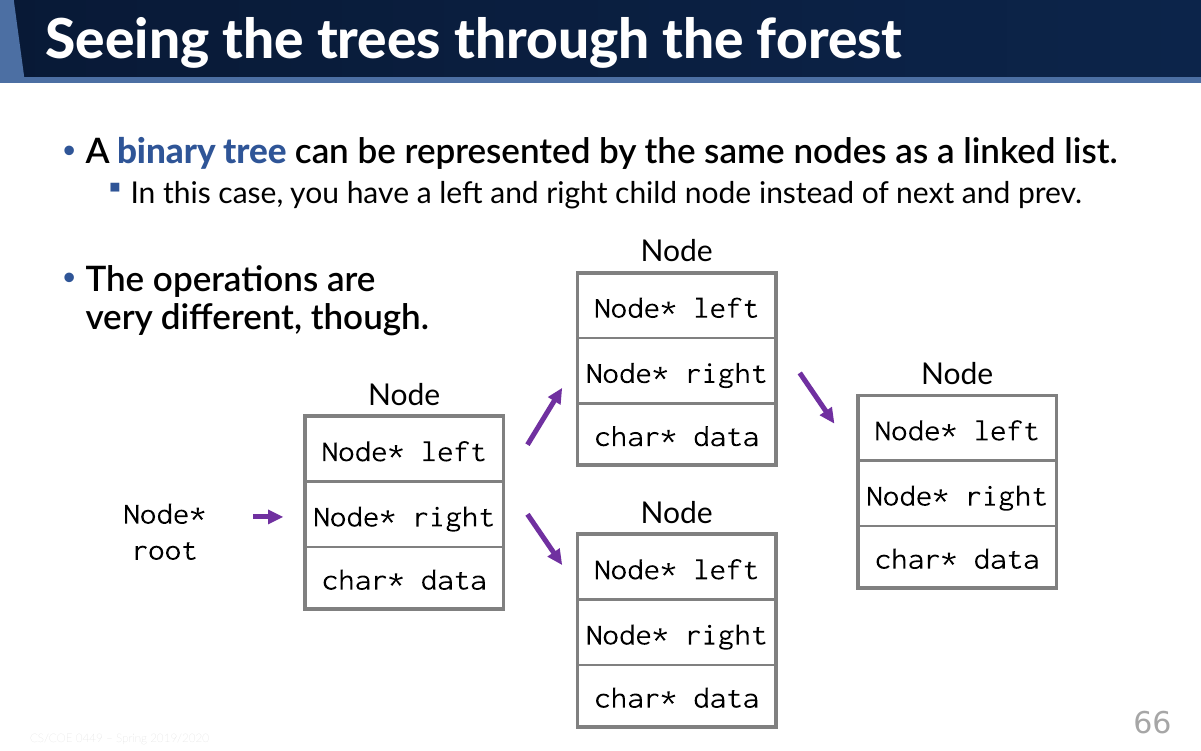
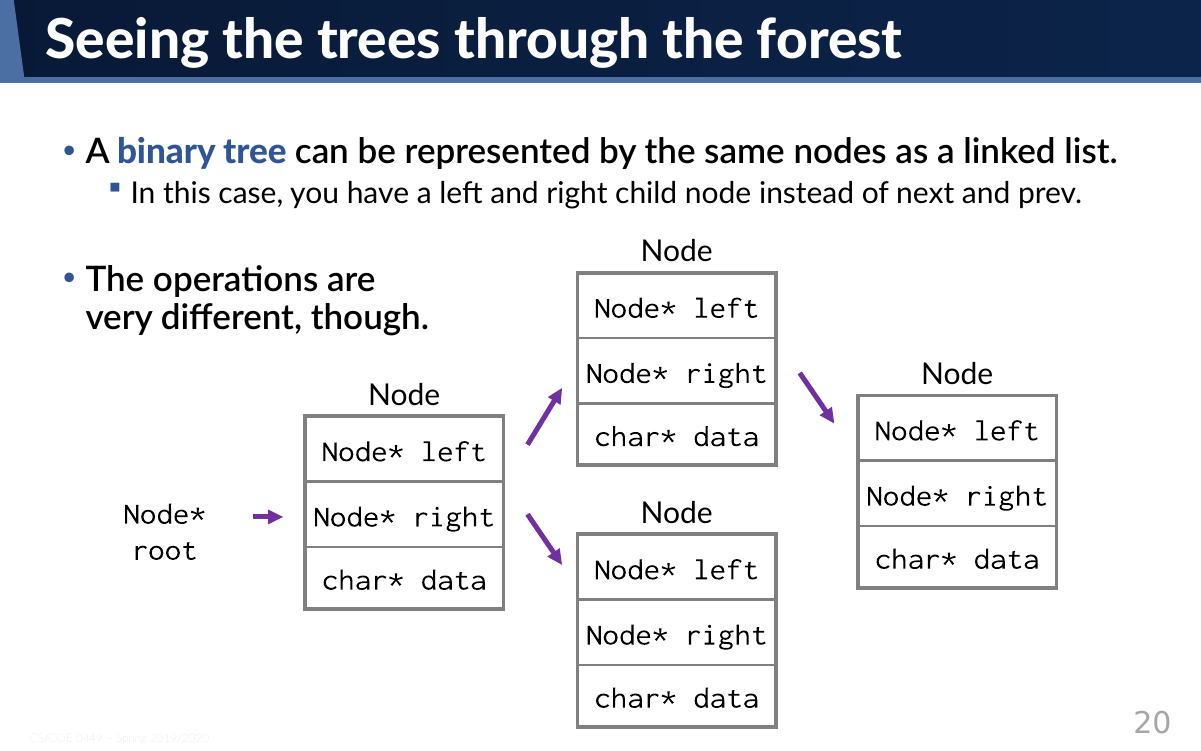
66: 66 -> 20
